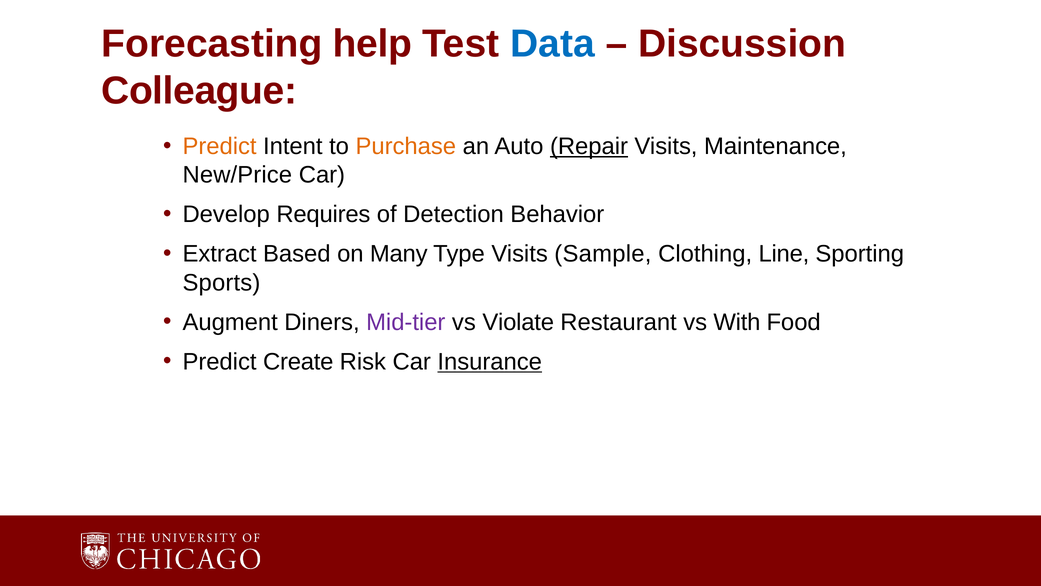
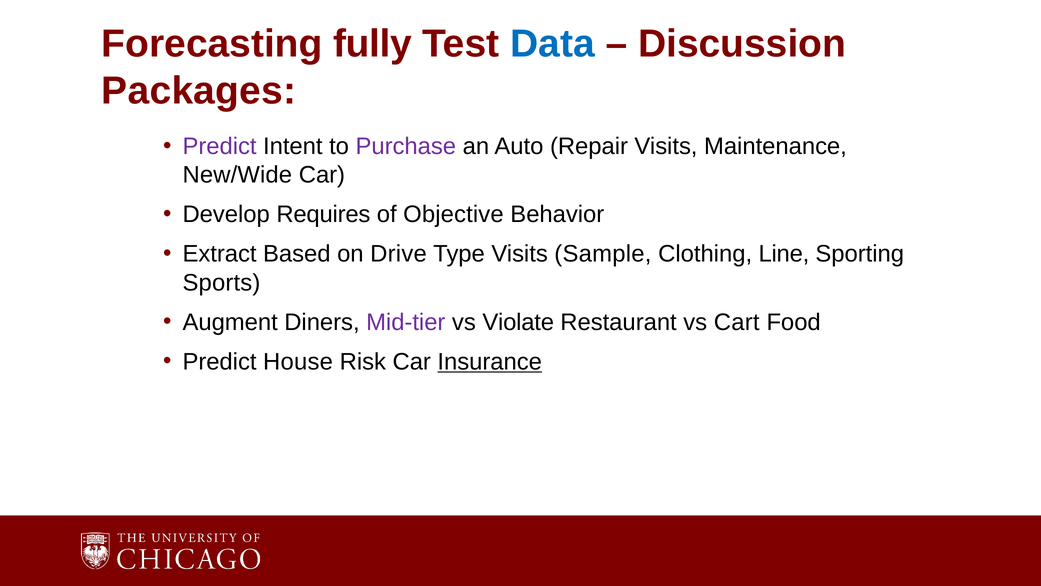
help: help -> fully
Colleague: Colleague -> Packages
Predict at (220, 146) colour: orange -> purple
Purchase colour: orange -> purple
Repair underline: present -> none
New/Price: New/Price -> New/Wide
Detection: Detection -> Objective
Many: Many -> Drive
With: With -> Cart
Create: Create -> House
